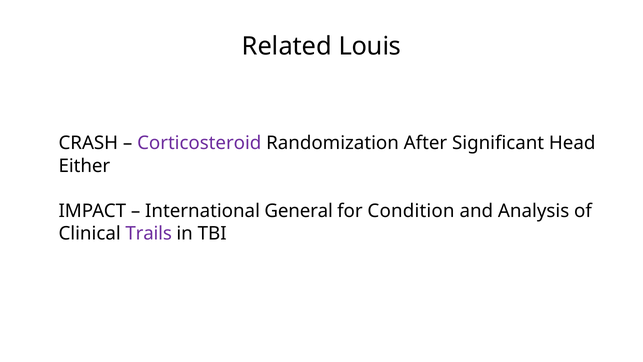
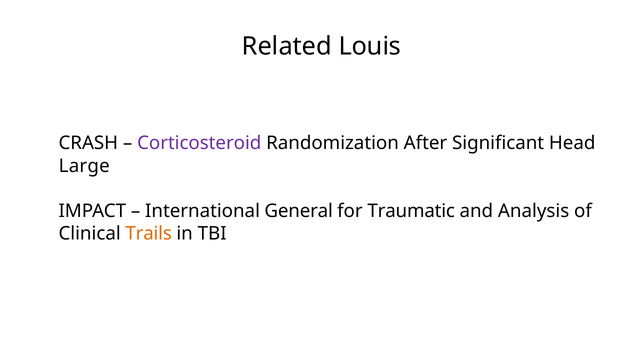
Either: Either -> Large
Condition: Condition -> Traumatic
Trails colour: purple -> orange
